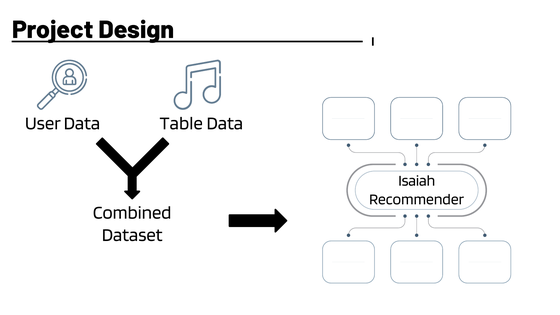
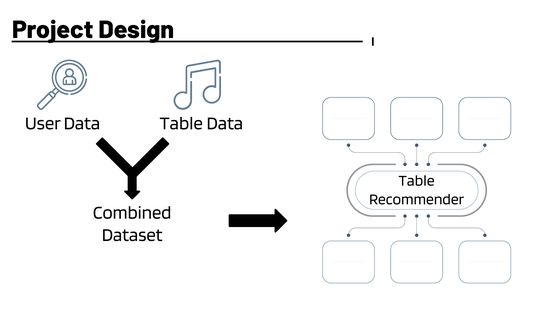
Isaiah at (417, 181): Isaiah -> Table
